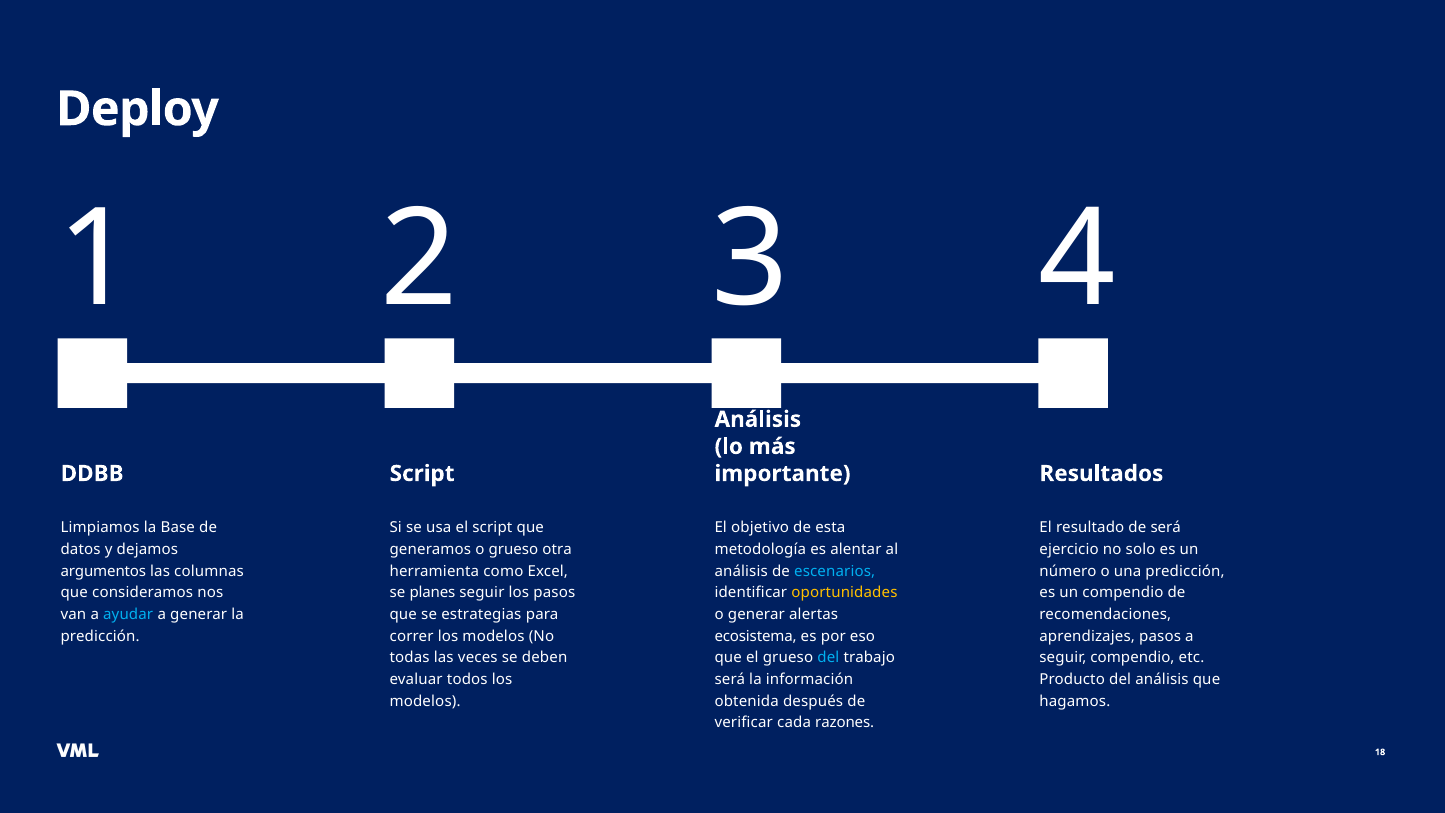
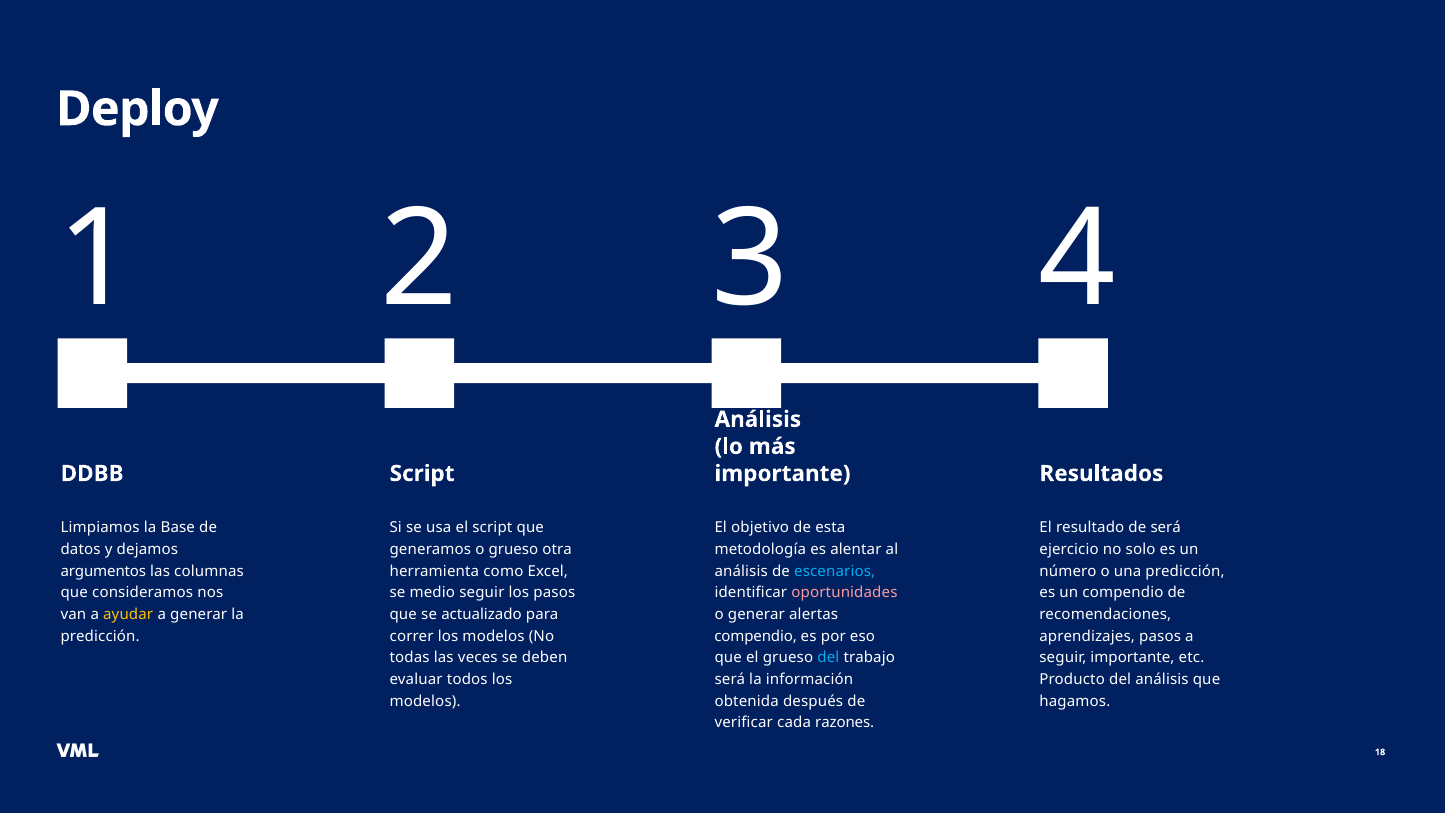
planes: planes -> medio
oportunidades colour: yellow -> pink
ayudar colour: light blue -> yellow
estrategias: estrategias -> actualizado
ecosistema at (756, 636): ecosistema -> compendio
seguir compendio: compendio -> importante
